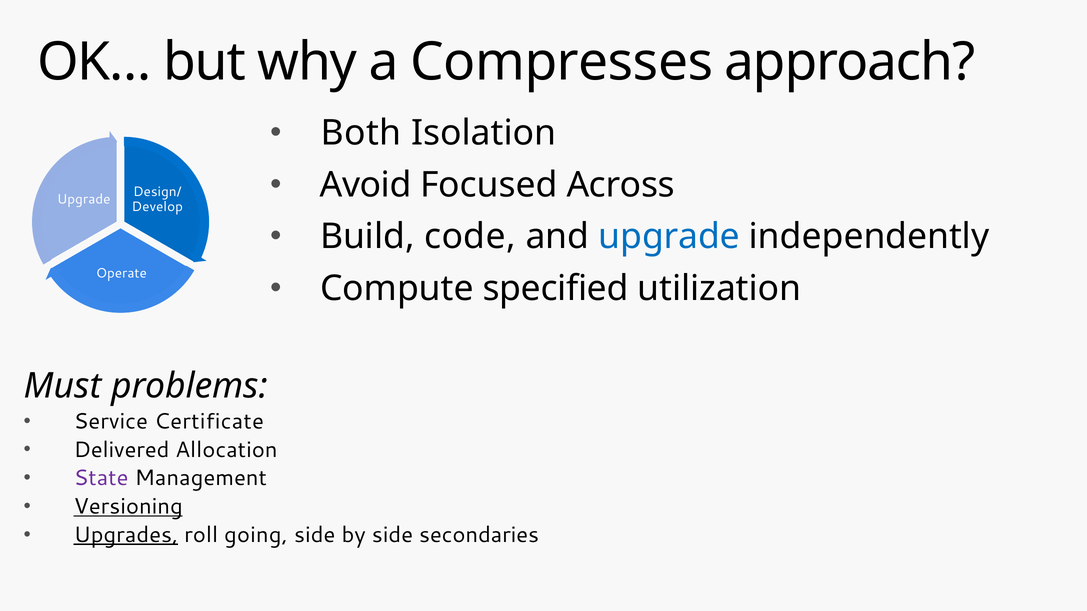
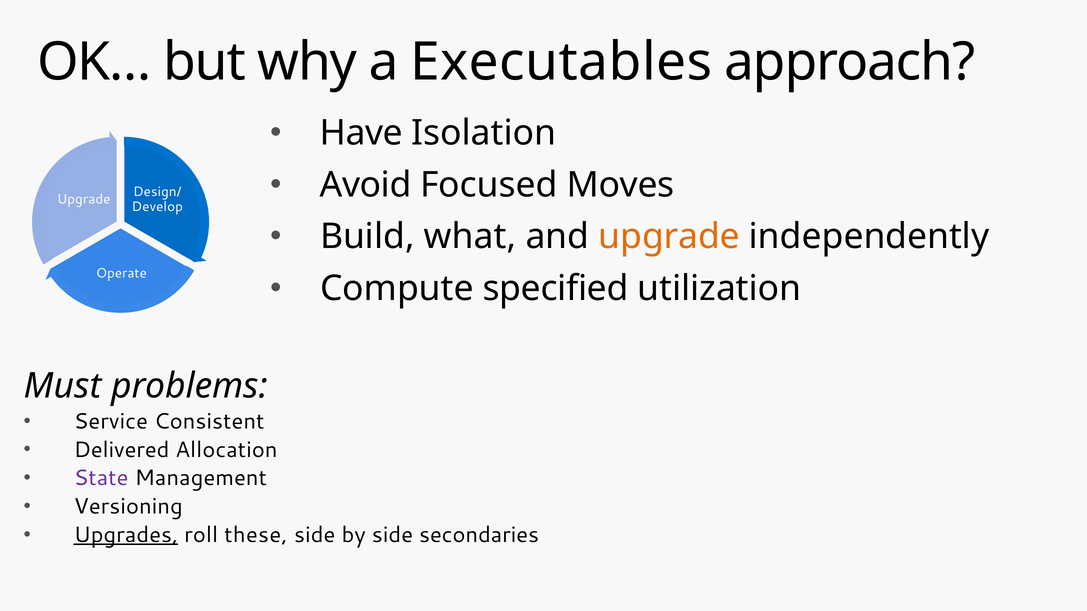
Compresses: Compresses -> Executables
Both: Both -> Have
Across: Across -> Moves
code: code -> what
upgrade at (669, 237) colour: blue -> orange
Certificate: Certificate -> Consistent
Versioning underline: present -> none
going: going -> these
